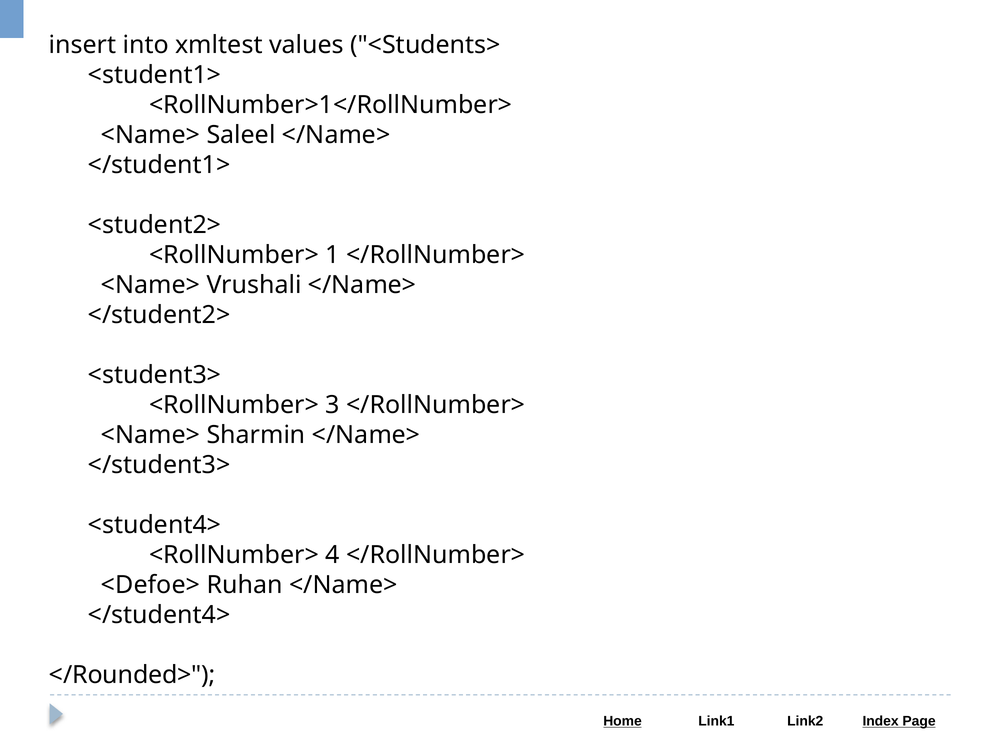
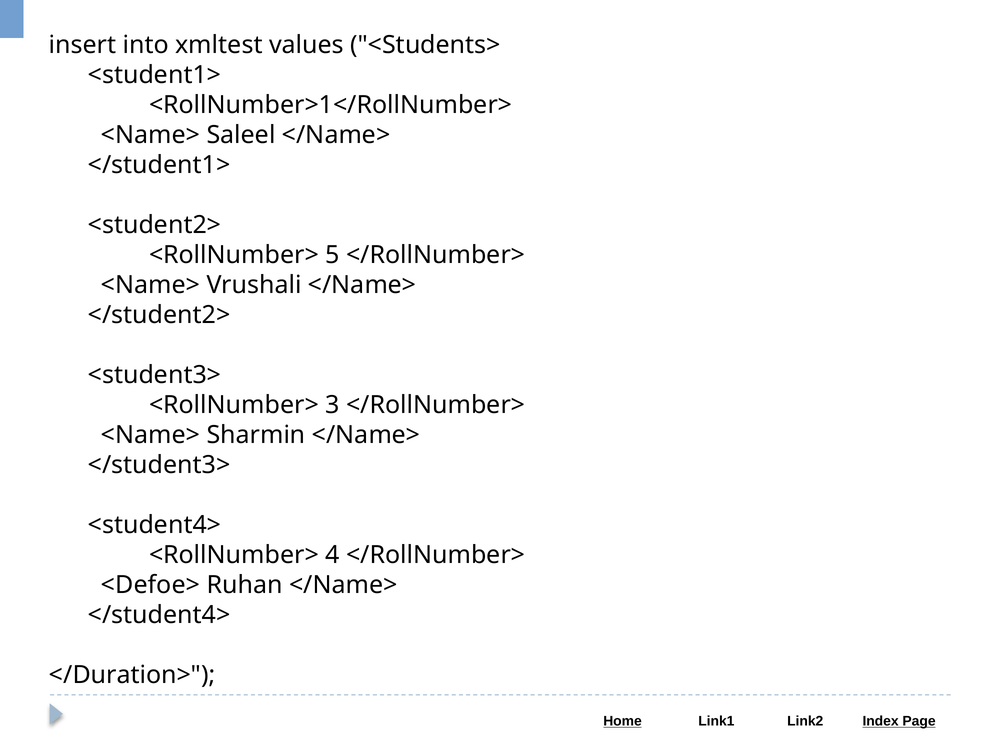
1: 1 -> 5
</Rounded>: </Rounded> -> </Duration>
